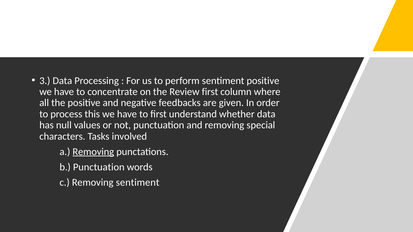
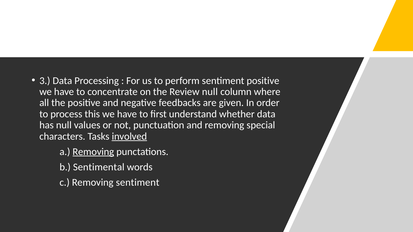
Review first: first -> null
involved underline: none -> present
b Punctuation: Punctuation -> Sentimental
